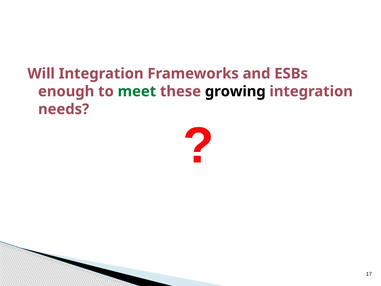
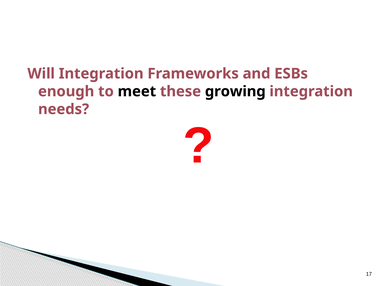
meet colour: green -> black
